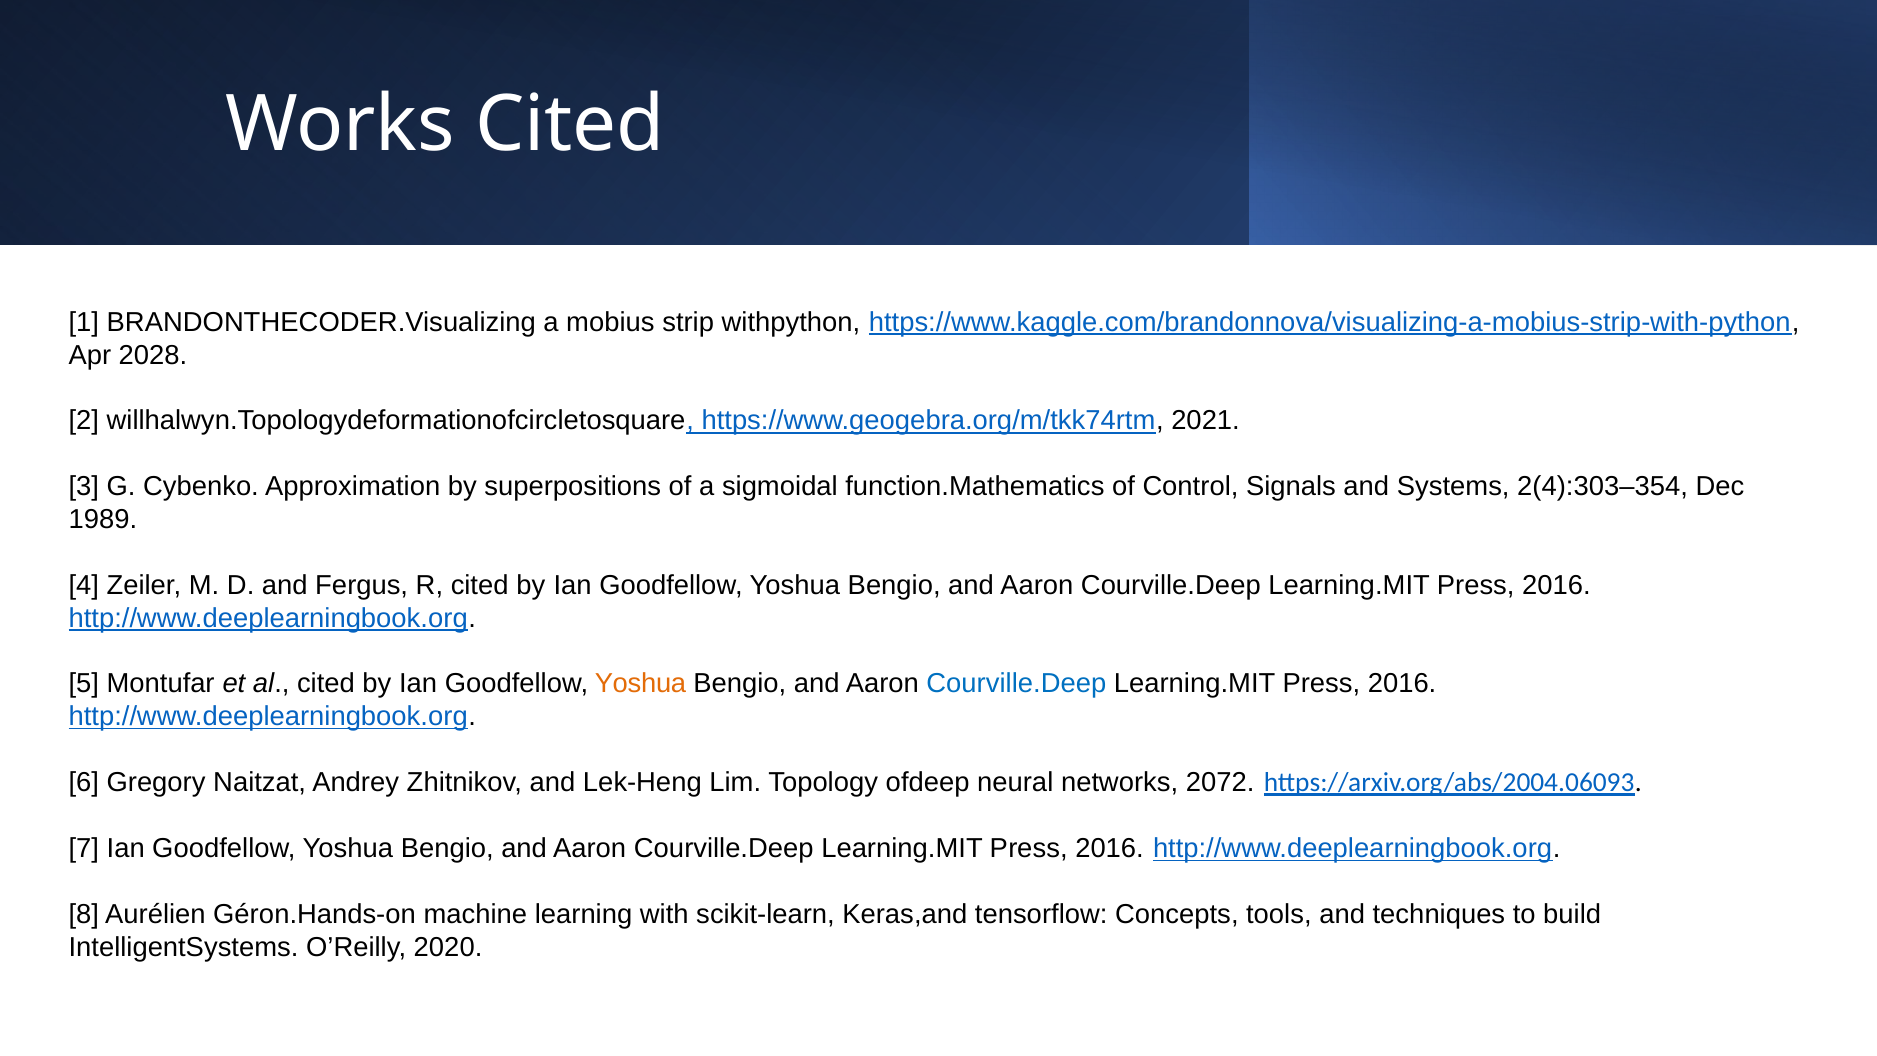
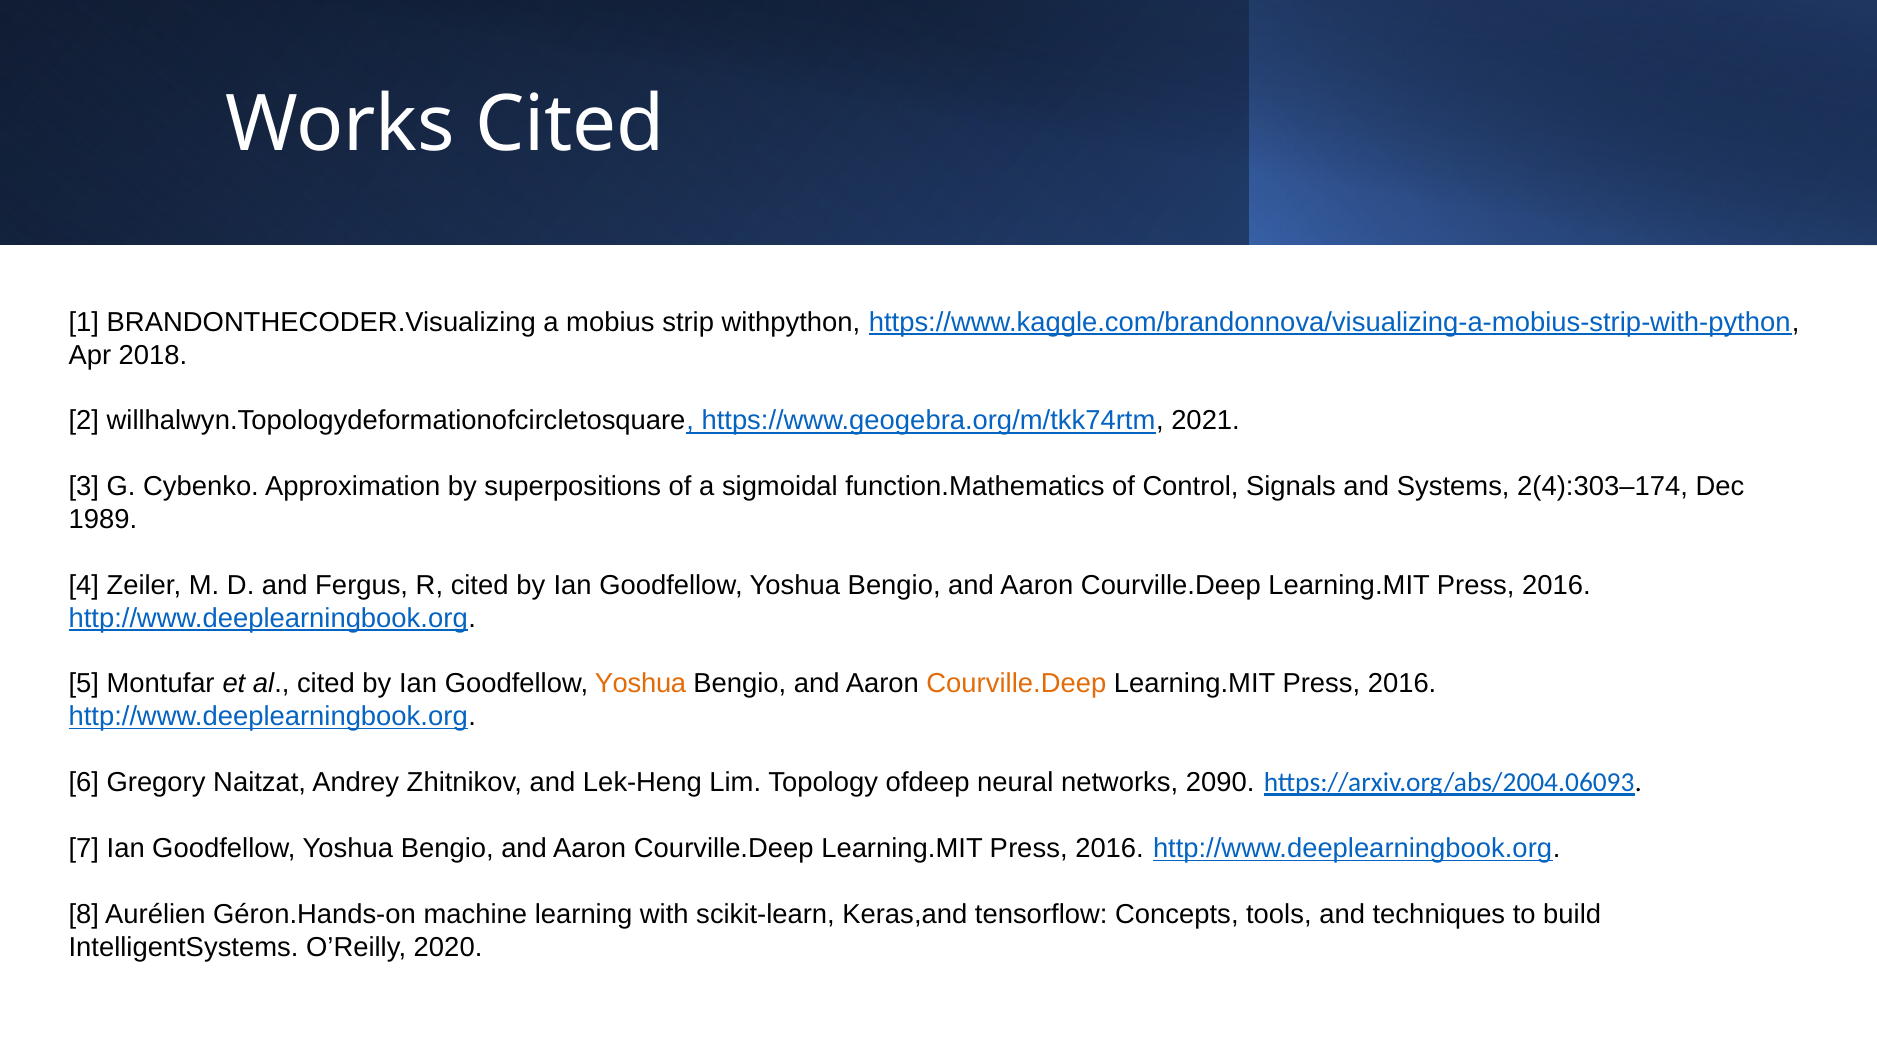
2028: 2028 -> 2018
2(4):303–354: 2(4):303–354 -> 2(4):303–174
Courville.Deep at (1016, 684) colour: blue -> orange
2072: 2072 -> 2090
